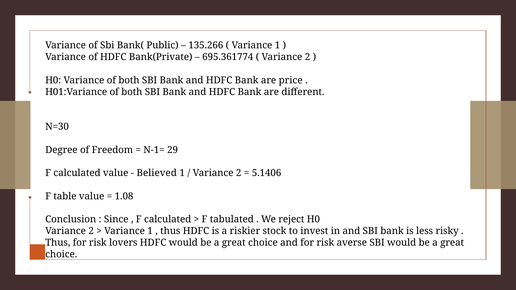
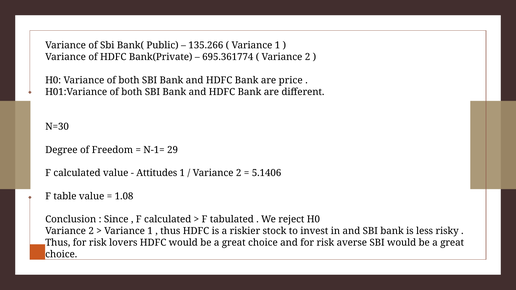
Believed: Believed -> Attitudes
